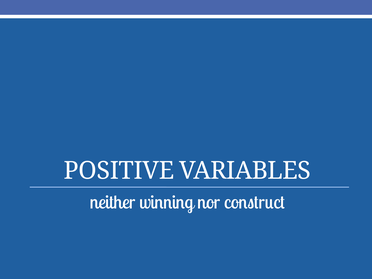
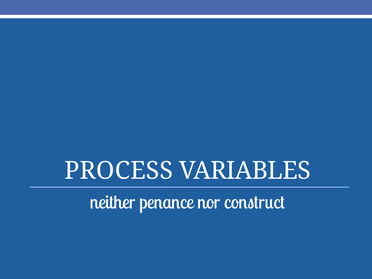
POSITIVE: POSITIVE -> PROCESS
winning: winning -> penance
